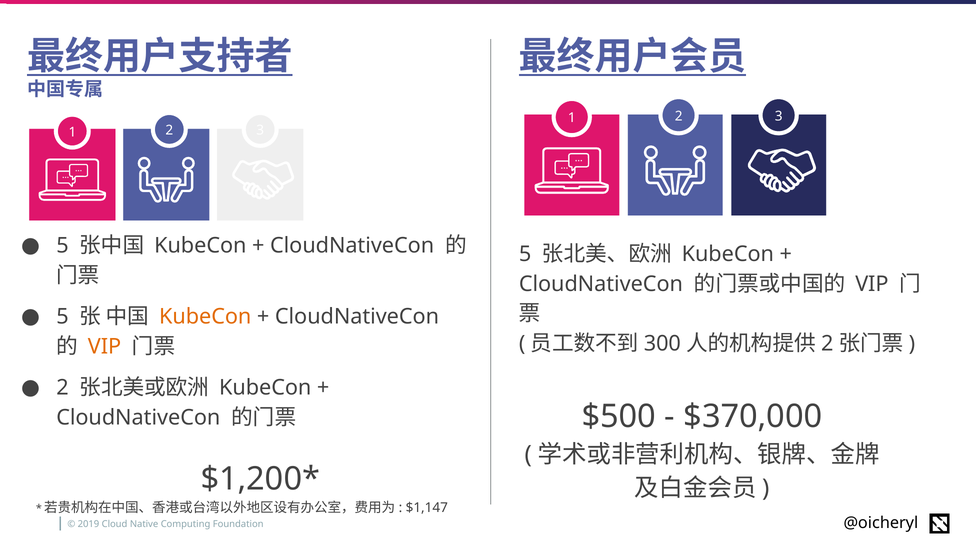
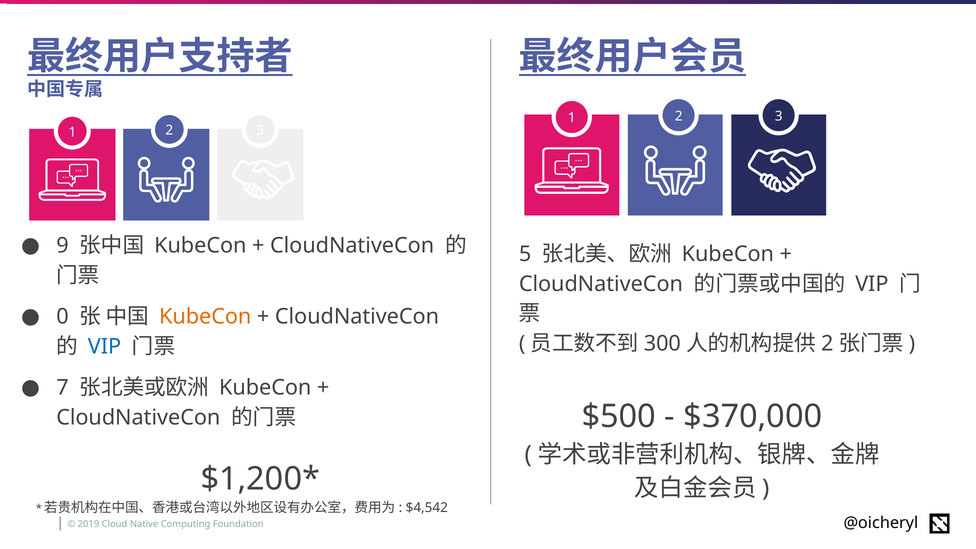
5 at (62, 246): 5 -> 9
5 at (62, 317): 5 -> 0
VIP at (105, 346) colour: orange -> blue
2 at (62, 388): 2 -> 7
$1,147: $1,147 -> $4,542
